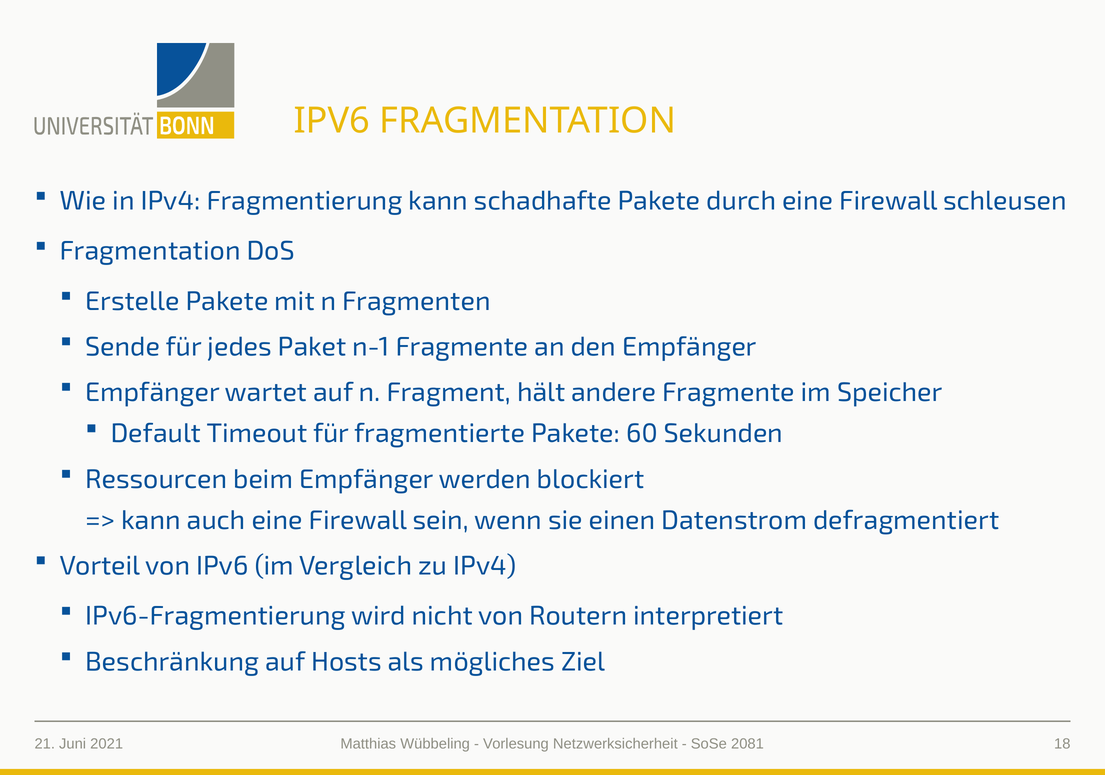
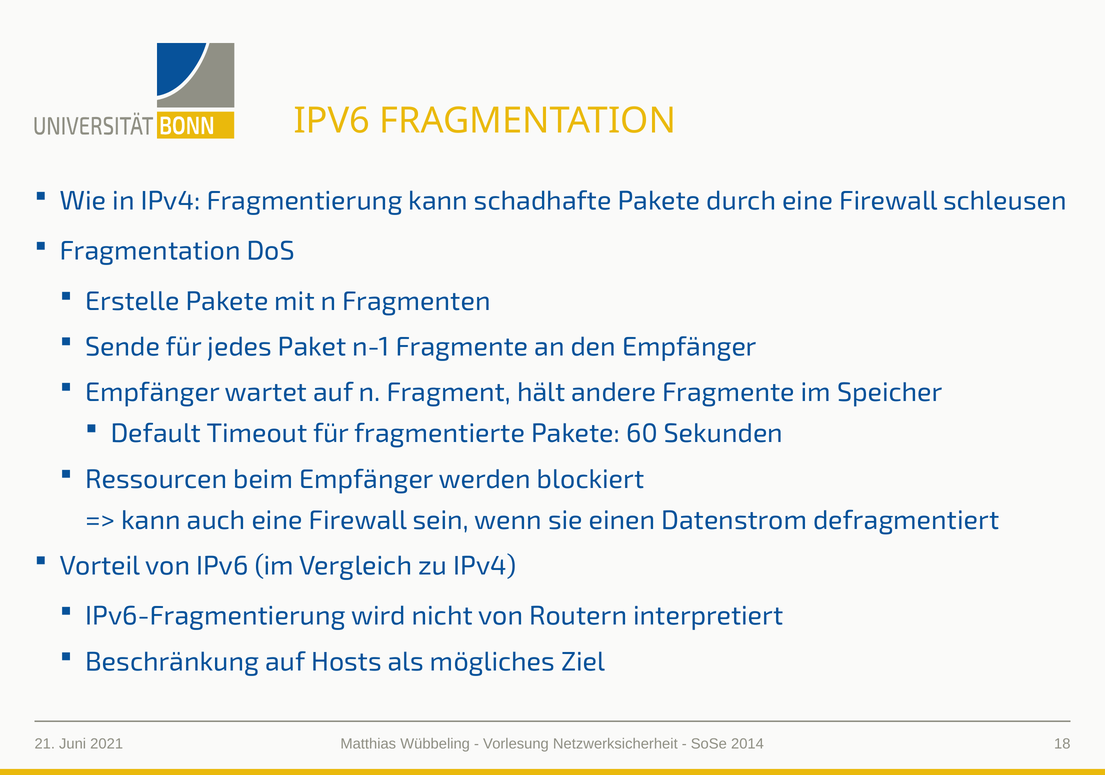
2081: 2081 -> 2014
